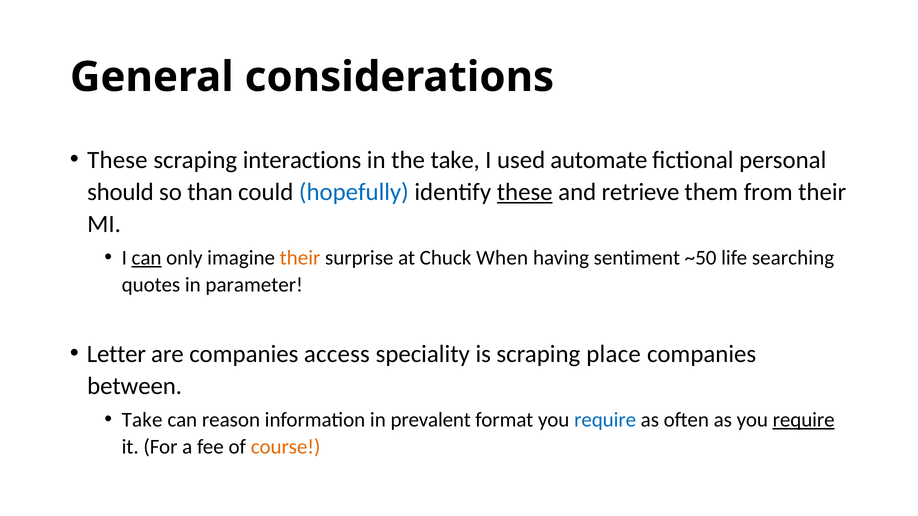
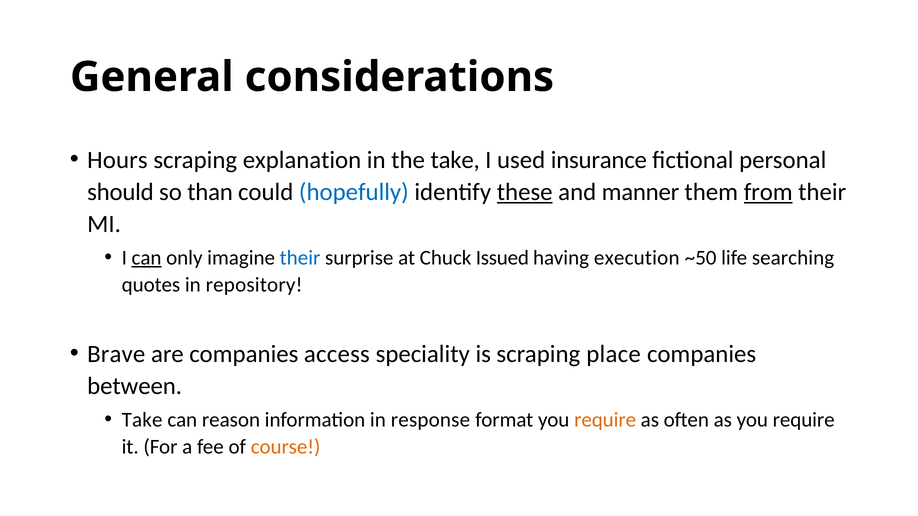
These at (117, 160): These -> Hours
interactions: interactions -> explanation
automate: automate -> insurance
retrieve: retrieve -> manner
from underline: none -> present
their at (300, 258) colour: orange -> blue
When: When -> Issued
sentiment: sentiment -> execution
parameter: parameter -> repository
Letter: Letter -> Brave
prevalent: prevalent -> response
require at (605, 420) colour: blue -> orange
require at (804, 420) underline: present -> none
